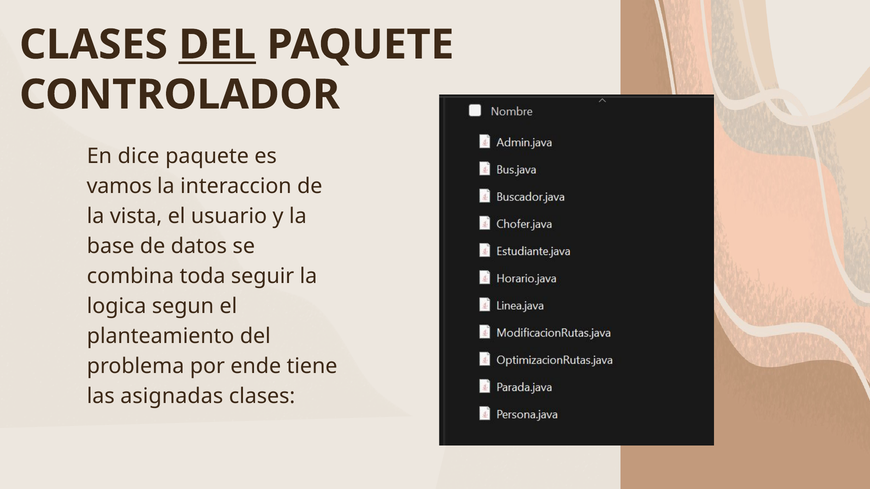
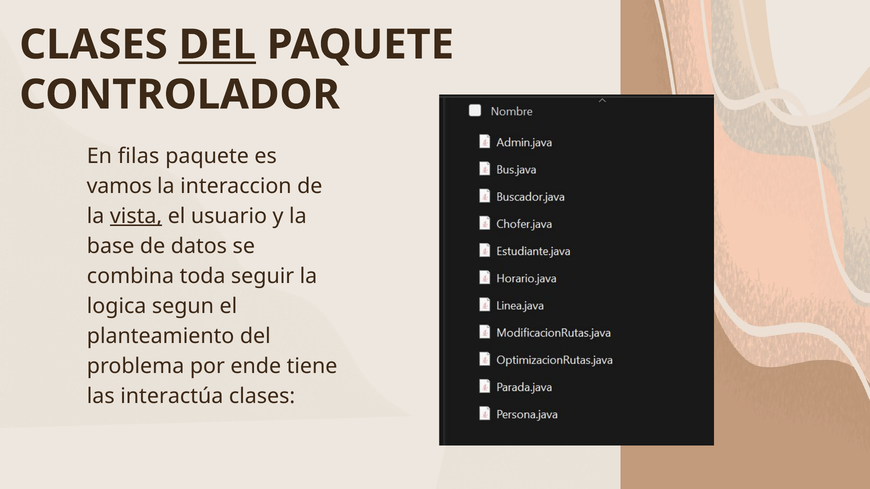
dice: dice -> filas
vista underline: none -> present
asignadas: asignadas -> interactúa
